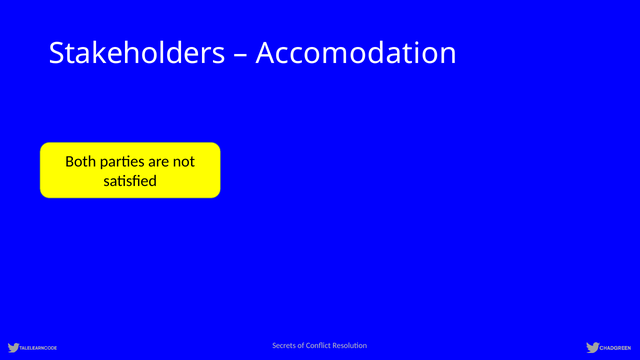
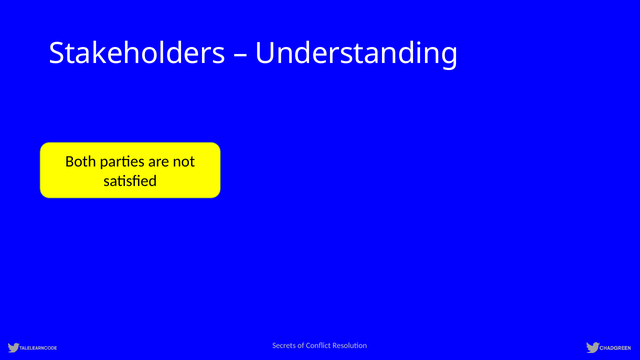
Accomodation: Accomodation -> Understanding
